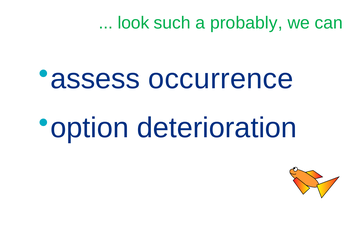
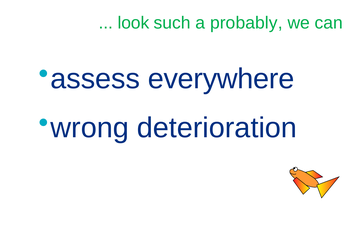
occurrence: occurrence -> everywhere
option: option -> wrong
